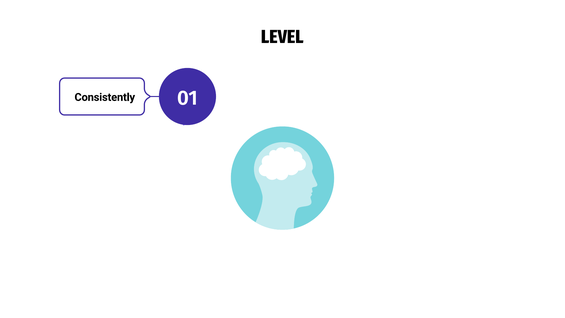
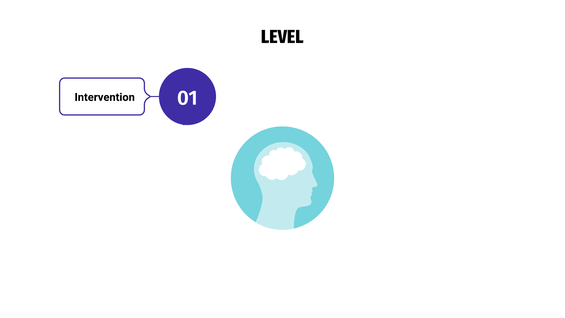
Consistently: Consistently -> Intervention
